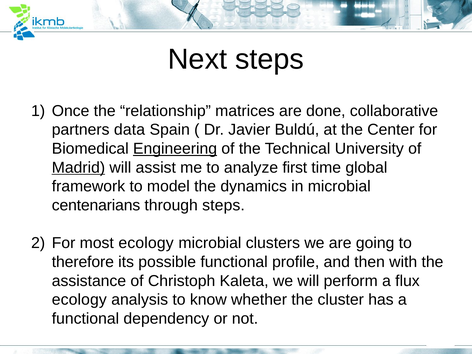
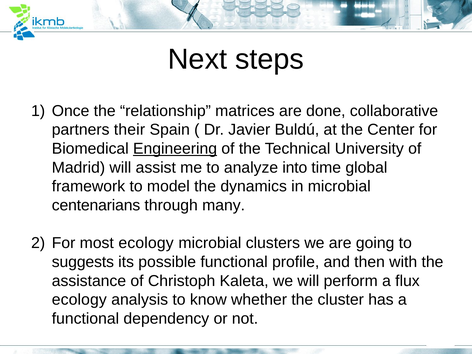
data: data -> their
Madrid underline: present -> none
first: first -> into
through steps: steps -> many
therefore: therefore -> suggests
